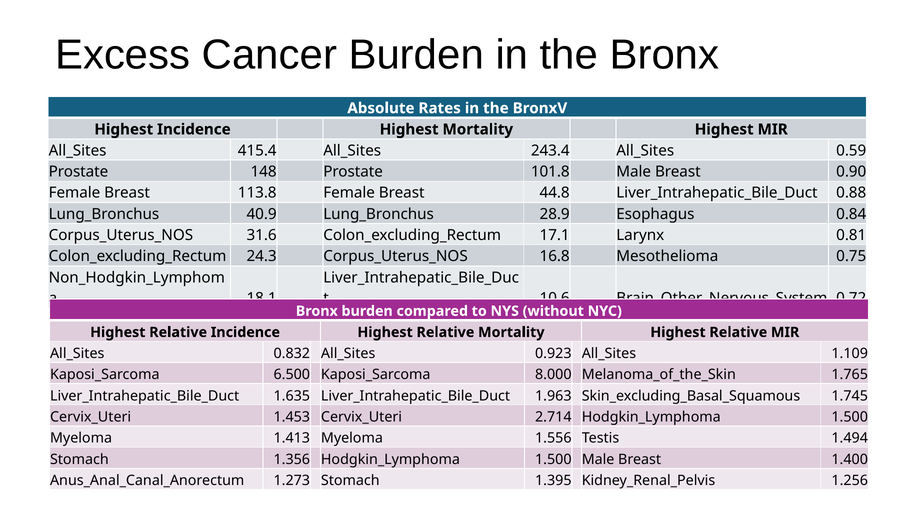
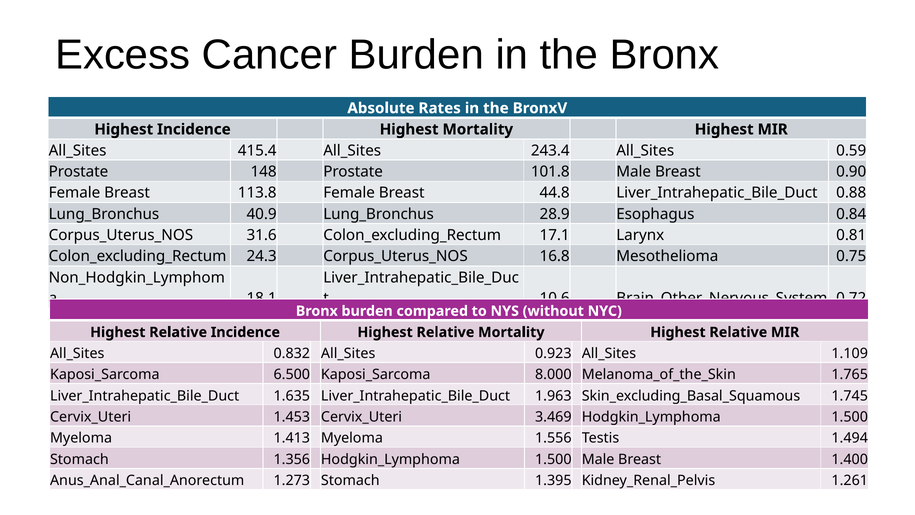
2.714: 2.714 -> 3.469
1.256: 1.256 -> 1.261
